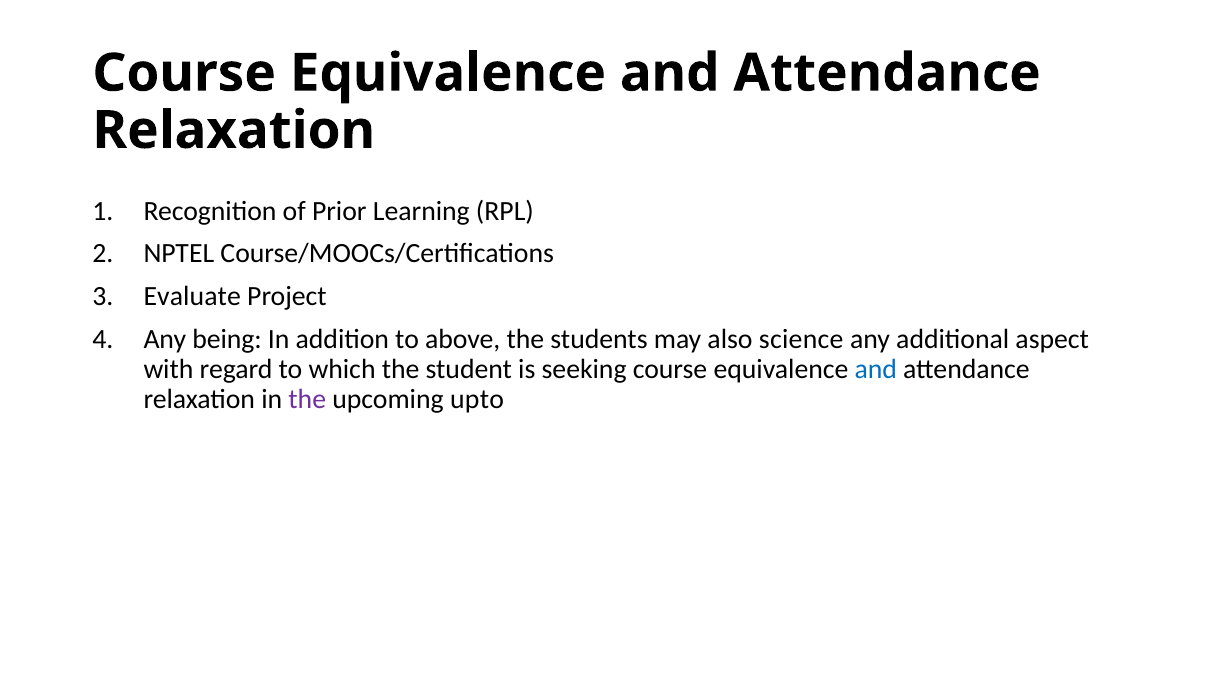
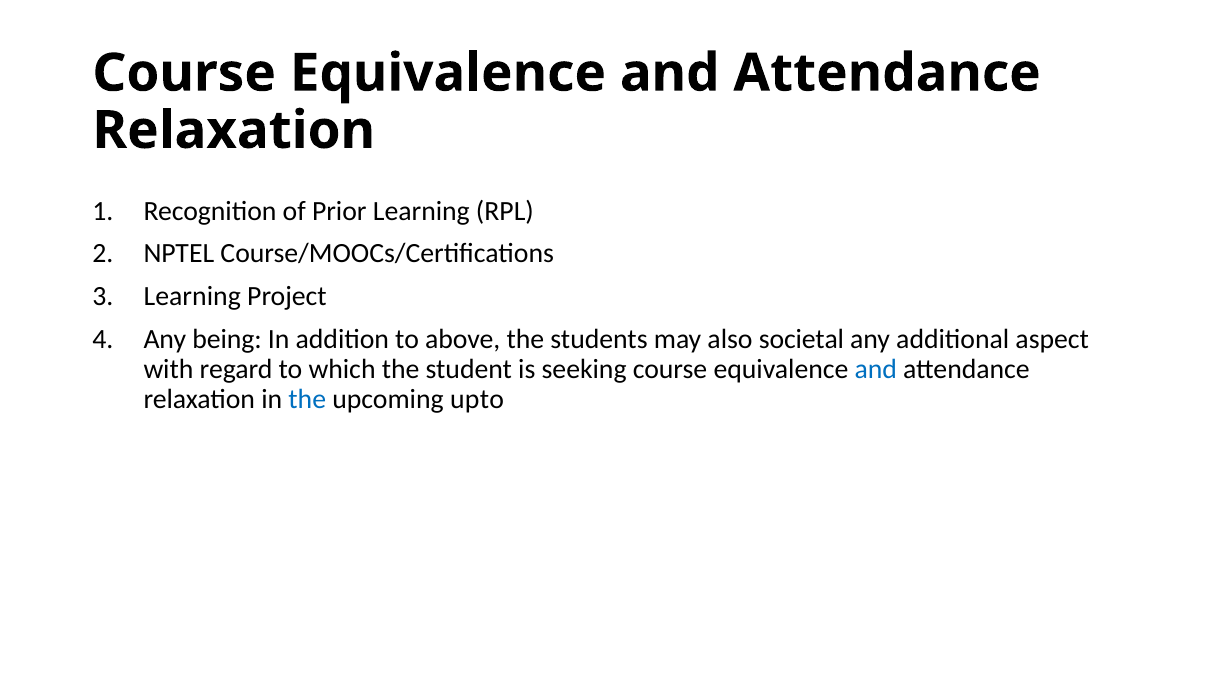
Evaluate at (192, 296): Evaluate -> Learning
science: science -> societal
the at (307, 399) colour: purple -> blue
